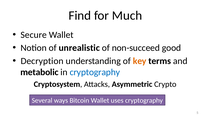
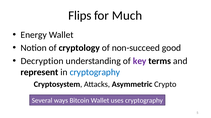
Find: Find -> Flips
Secure: Secure -> Energy
unrealistic: unrealistic -> cryptology
key colour: orange -> purple
metabolic: metabolic -> represent
